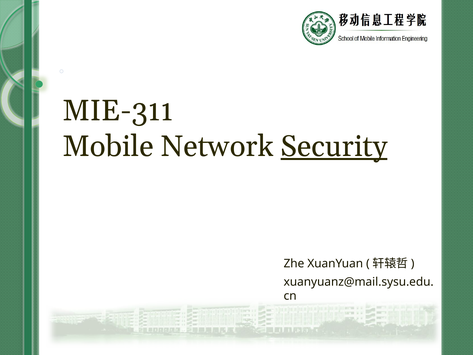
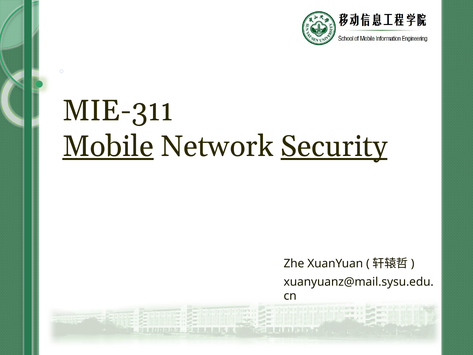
Mobile underline: none -> present
